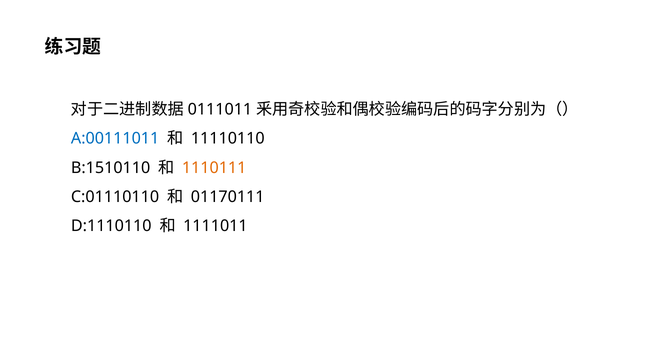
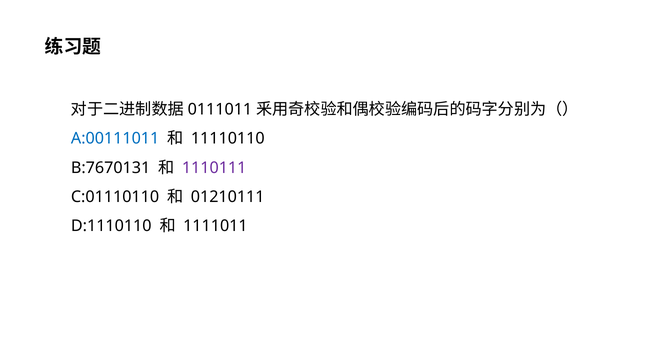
B:1510110: B:1510110 -> B:7670131
1110111 colour: orange -> purple
01170111: 01170111 -> 01210111
